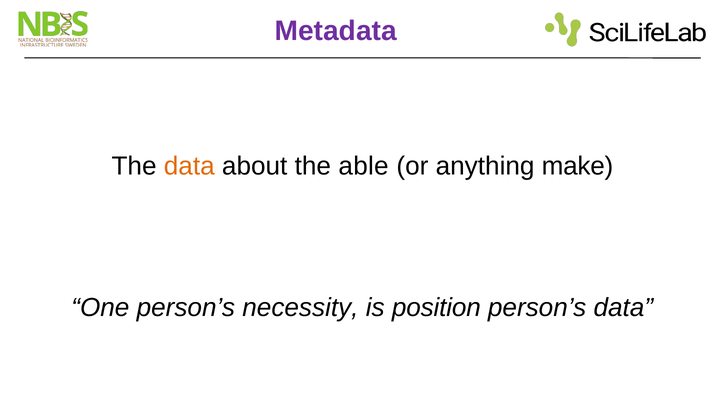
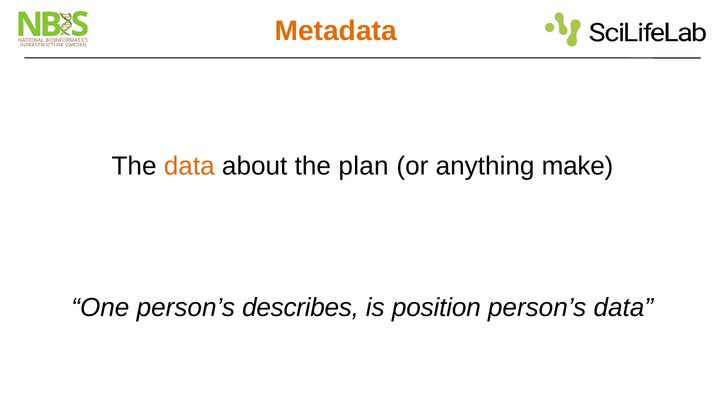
Metadata colour: purple -> orange
able: able -> plan
necessity: necessity -> describes
